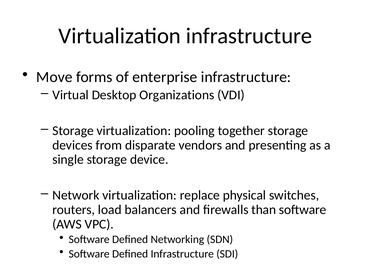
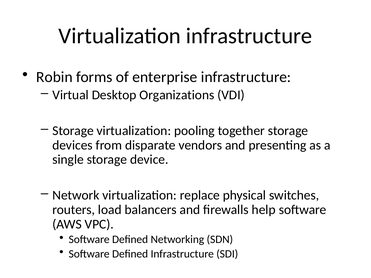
Move: Move -> Robin
than: than -> help
